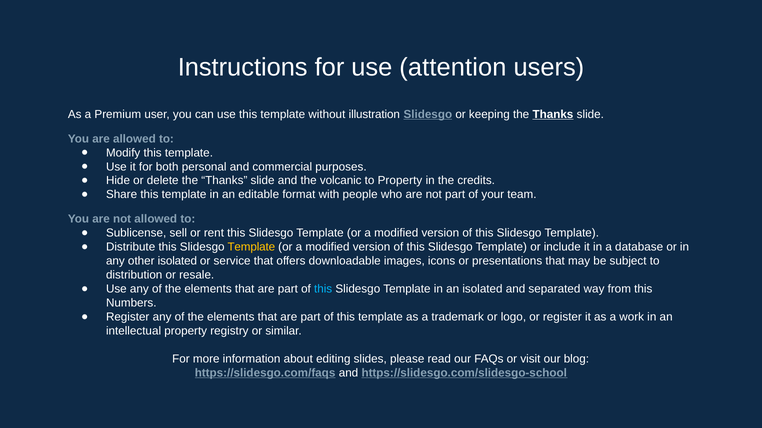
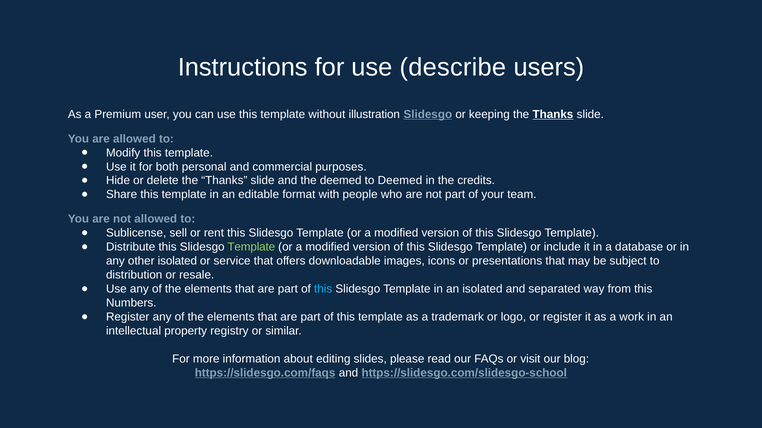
attention: attention -> describe
the volcanic: volcanic -> deemed
to Property: Property -> Deemed
Template at (251, 247) colour: yellow -> light green
